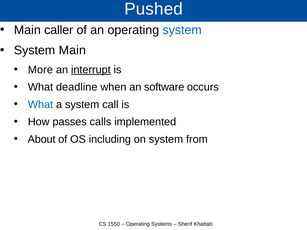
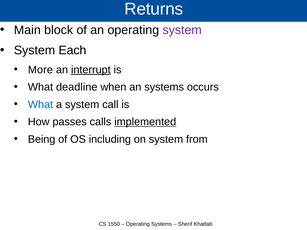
Pushed: Pushed -> Returns
caller: caller -> block
system at (182, 30) colour: blue -> purple
System Main: Main -> Each
an software: software -> systems
implemented underline: none -> present
About: About -> Being
